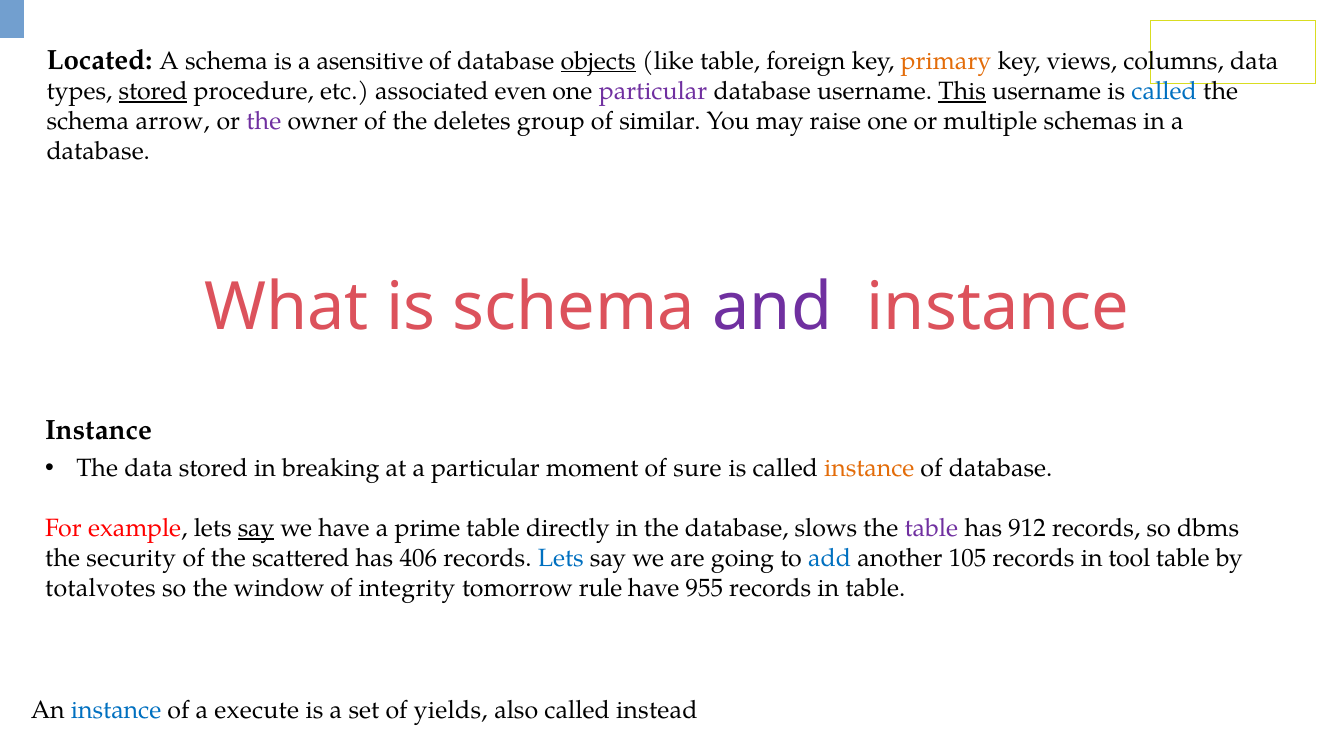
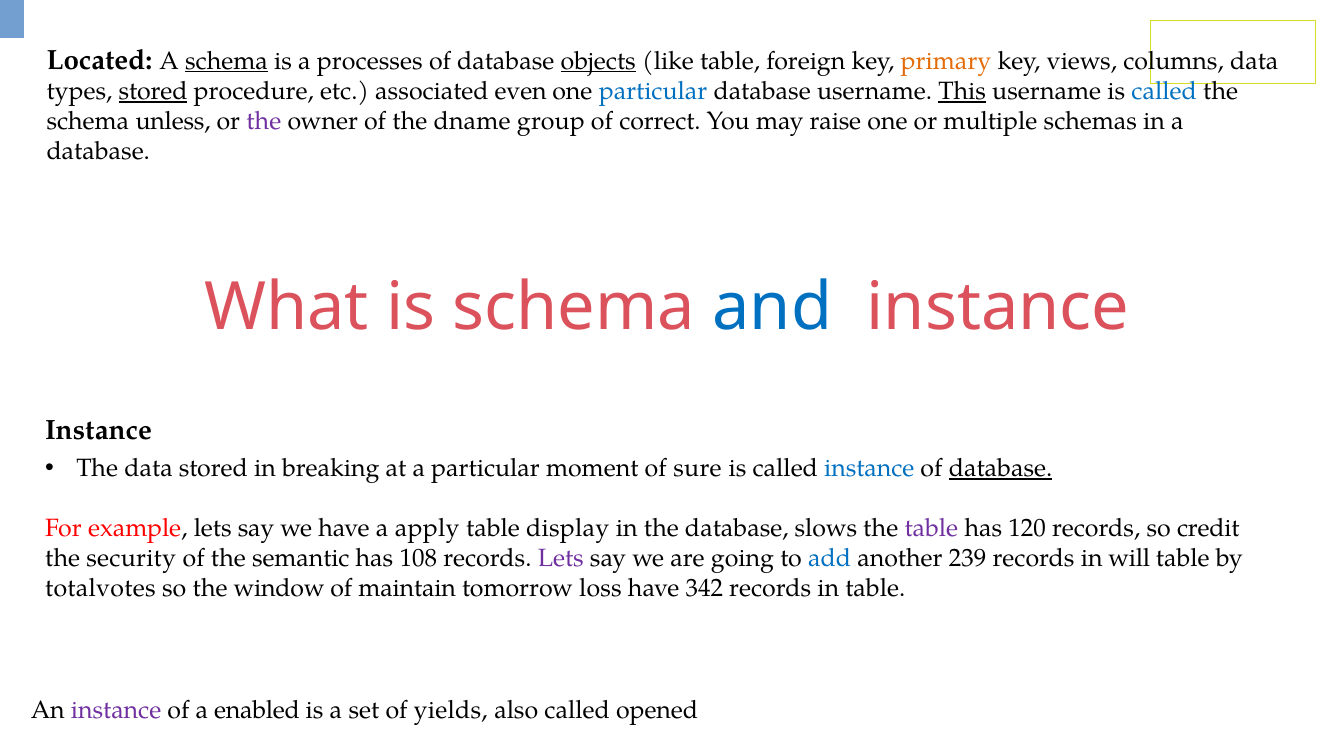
schema at (227, 61) underline: none -> present
asensitive: asensitive -> processes
particular at (653, 91) colour: purple -> blue
arrow: arrow -> unless
deletes: deletes -> dname
similar: similar -> correct
and colour: purple -> blue
instance at (869, 468) colour: orange -> blue
database at (1001, 468) underline: none -> present
say at (256, 528) underline: present -> none
prime: prime -> apply
directly: directly -> display
912: 912 -> 120
dbms: dbms -> credit
scattered: scattered -> semantic
406: 406 -> 108
Lets at (561, 558) colour: blue -> purple
105: 105 -> 239
tool: tool -> will
integrity: integrity -> maintain
rule: rule -> loss
955: 955 -> 342
instance at (116, 711) colour: blue -> purple
execute: execute -> enabled
instead: instead -> opened
